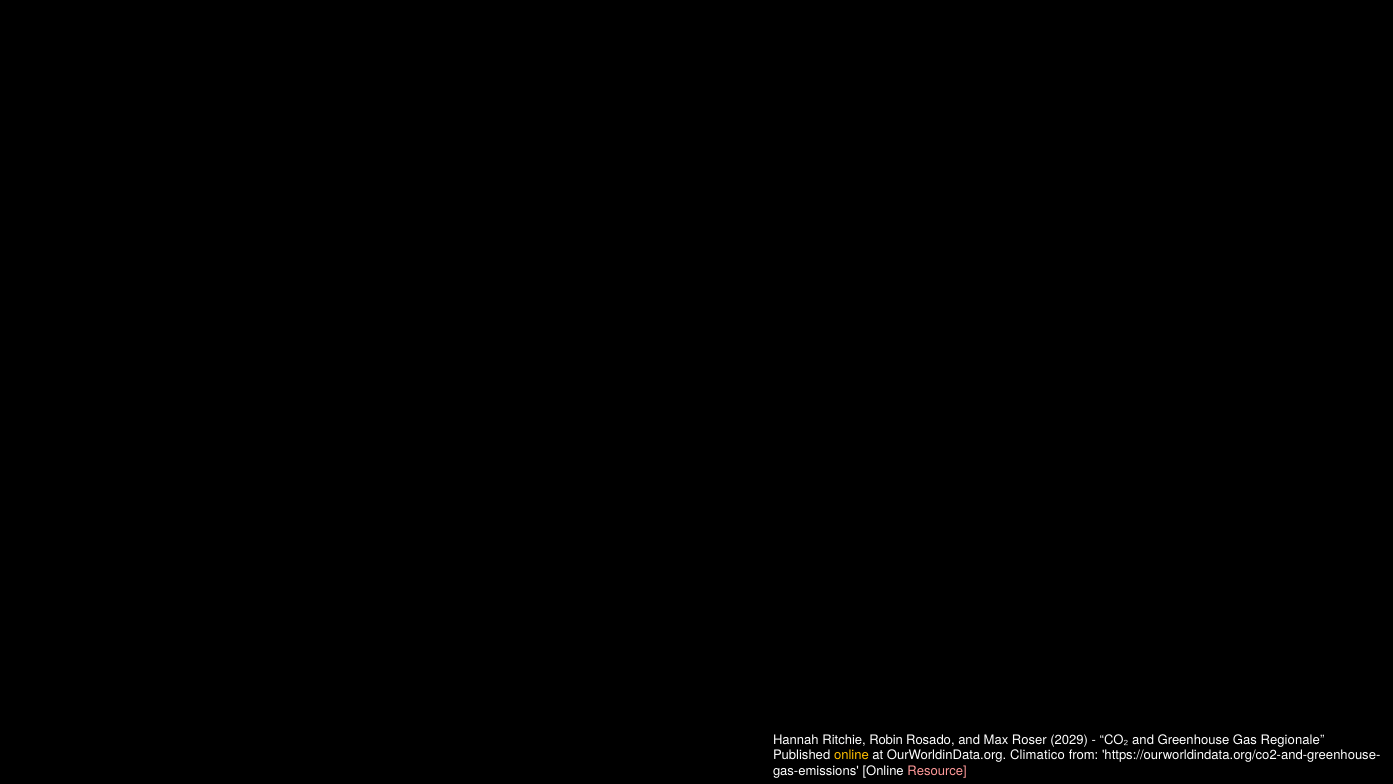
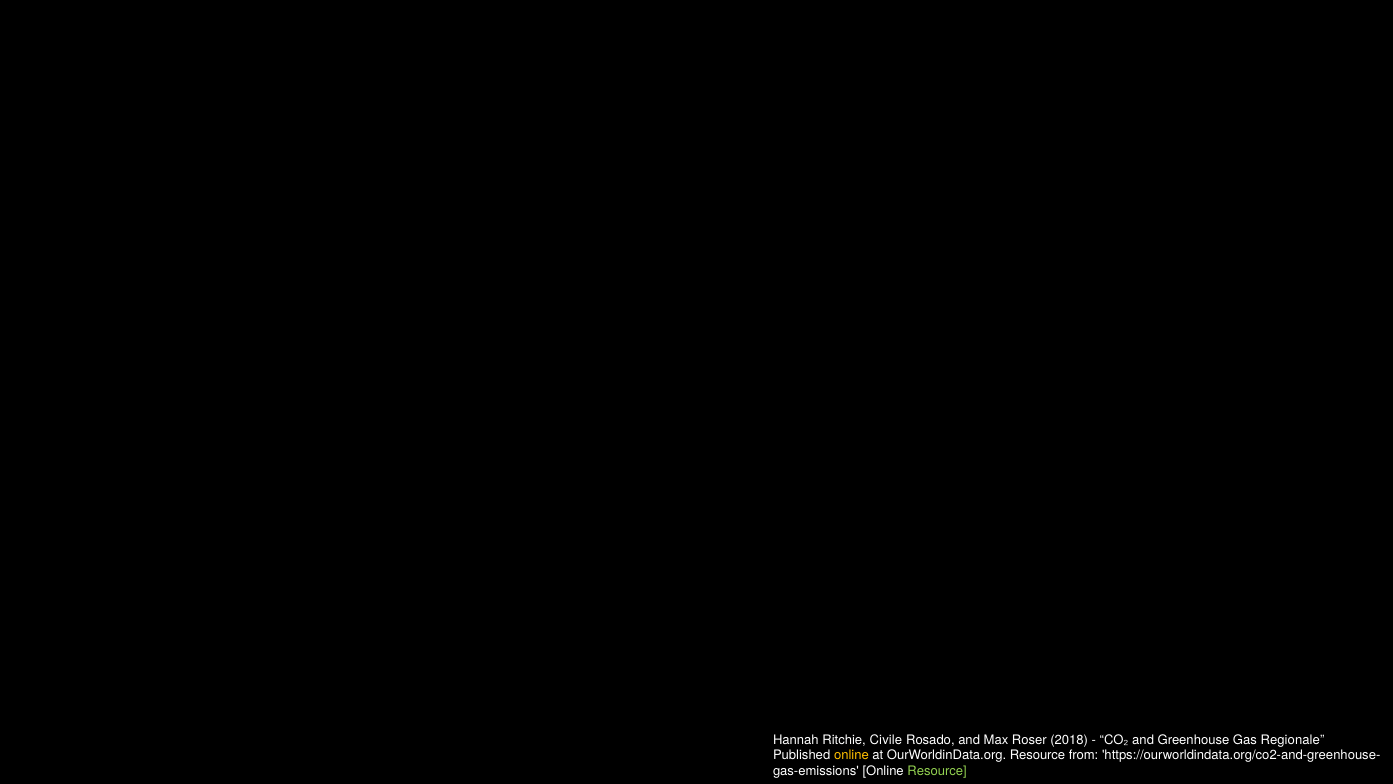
Robin: Robin -> Civile
2029: 2029 -> 2018
OurWorldinData.org Climatico: Climatico -> Resource
Resource at (937, 771) colour: pink -> light green
